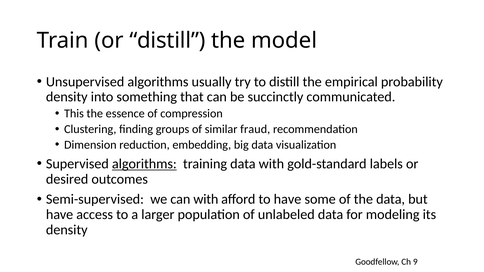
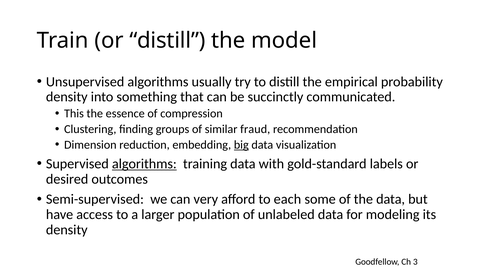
big underline: none -> present
can with: with -> very
to have: have -> each
9: 9 -> 3
